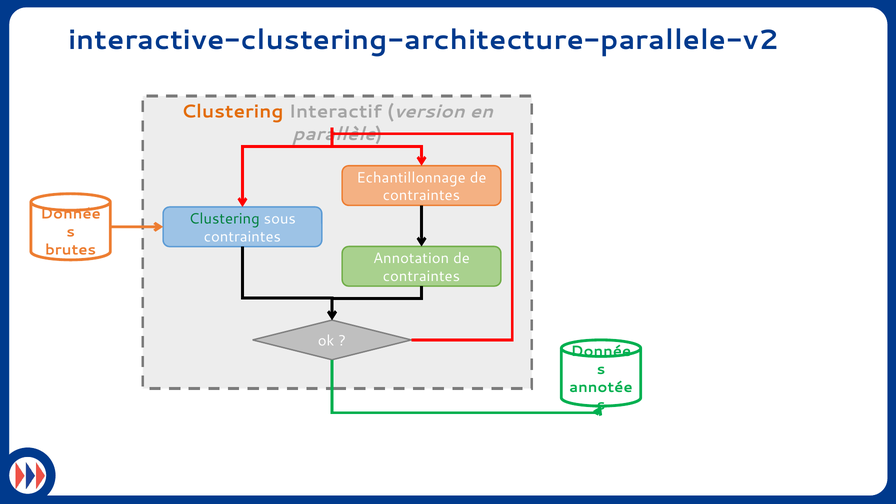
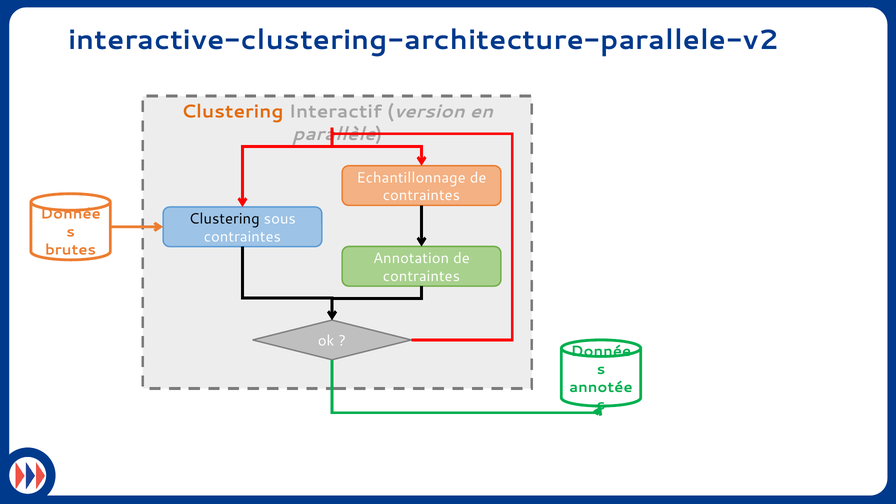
Clustering at (224, 219) colour: green -> black
